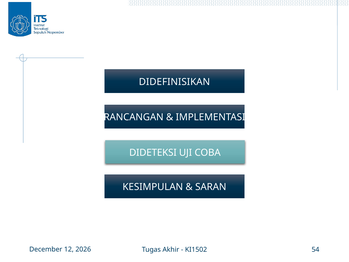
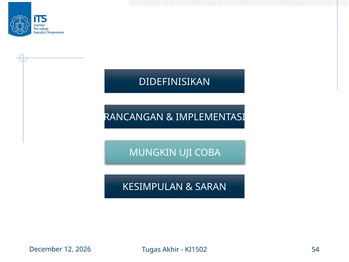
DIDETEKSI: DIDETEKSI -> MUNGKIN
